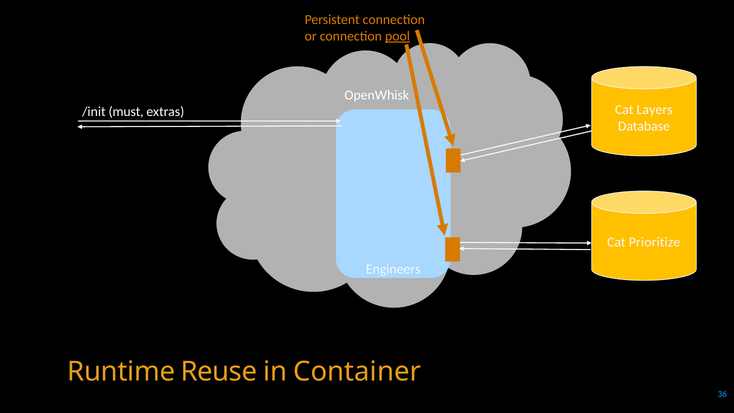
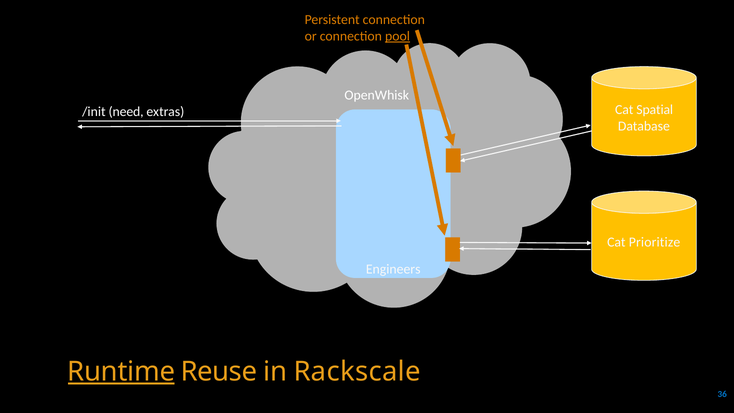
must: must -> need
Layers: Layers -> Spatial
Runtime underline: none -> present
Container: Container -> Rackscale
